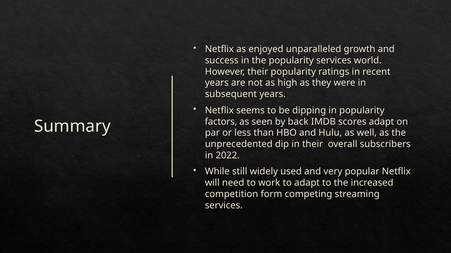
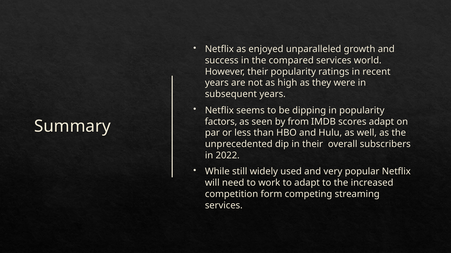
the popularity: popularity -> compared
back: back -> from
